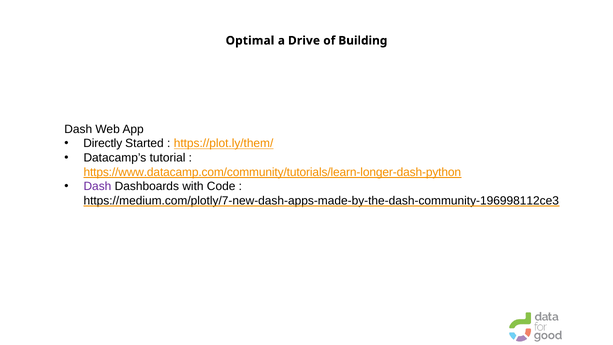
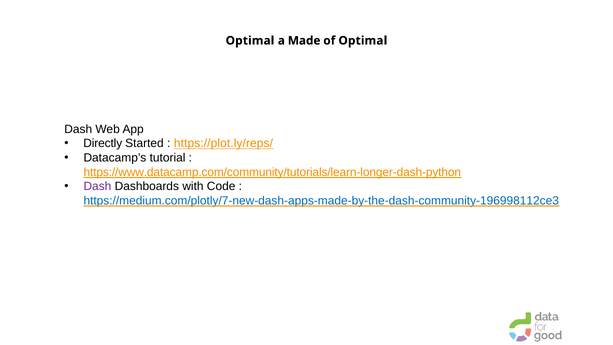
Drive: Drive -> Made
of Building: Building -> Optimal
https://plot.ly/them/: https://plot.ly/them/ -> https://plot.ly/reps/
https://medium.com/plotly/7-new-dash-apps-made-by-the-dash-community-196998112ce3 colour: black -> blue
